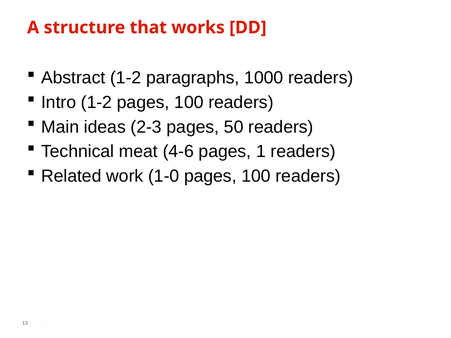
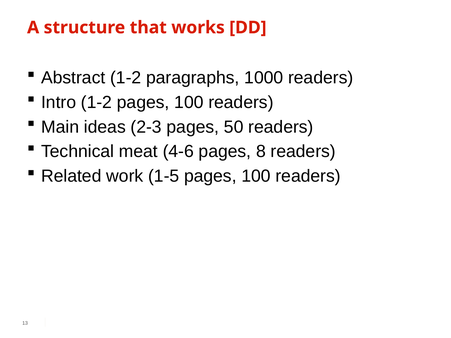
1: 1 -> 8
1-0: 1-0 -> 1-5
